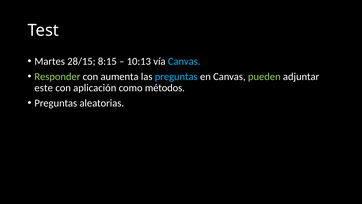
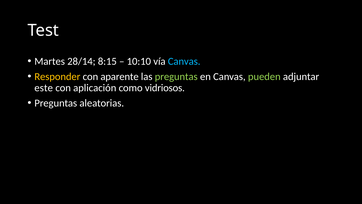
28/15: 28/15 -> 28/14
10:13: 10:13 -> 10:10
Responder colour: light green -> yellow
aumenta: aumenta -> aparente
preguntas at (176, 76) colour: light blue -> light green
métodos: métodos -> vidriosos
